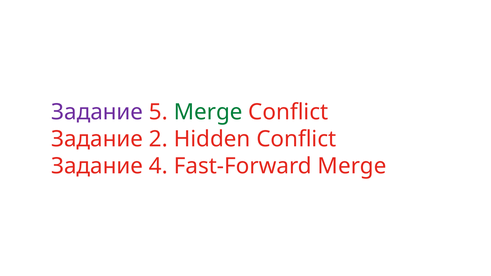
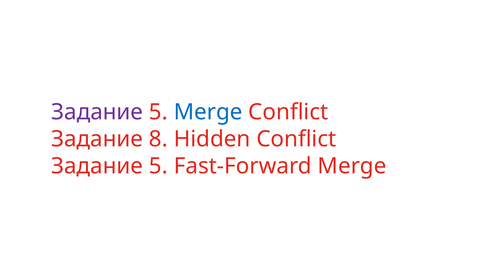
Merge at (208, 112) colour: green -> blue
2: 2 -> 8
4 at (158, 166): 4 -> 5
